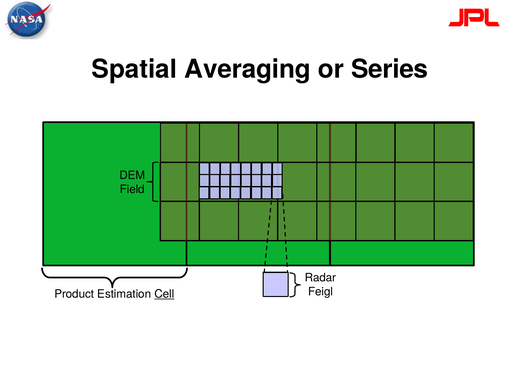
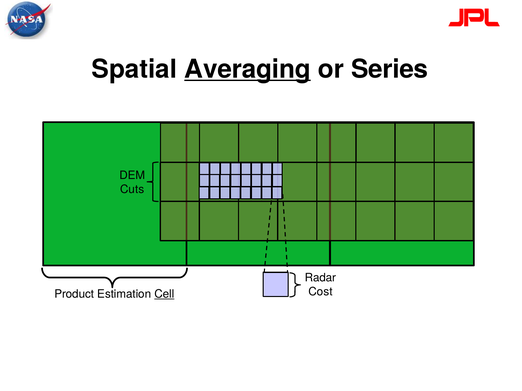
Averaging underline: none -> present
Field: Field -> Cuts
Feigl: Feigl -> Cost
